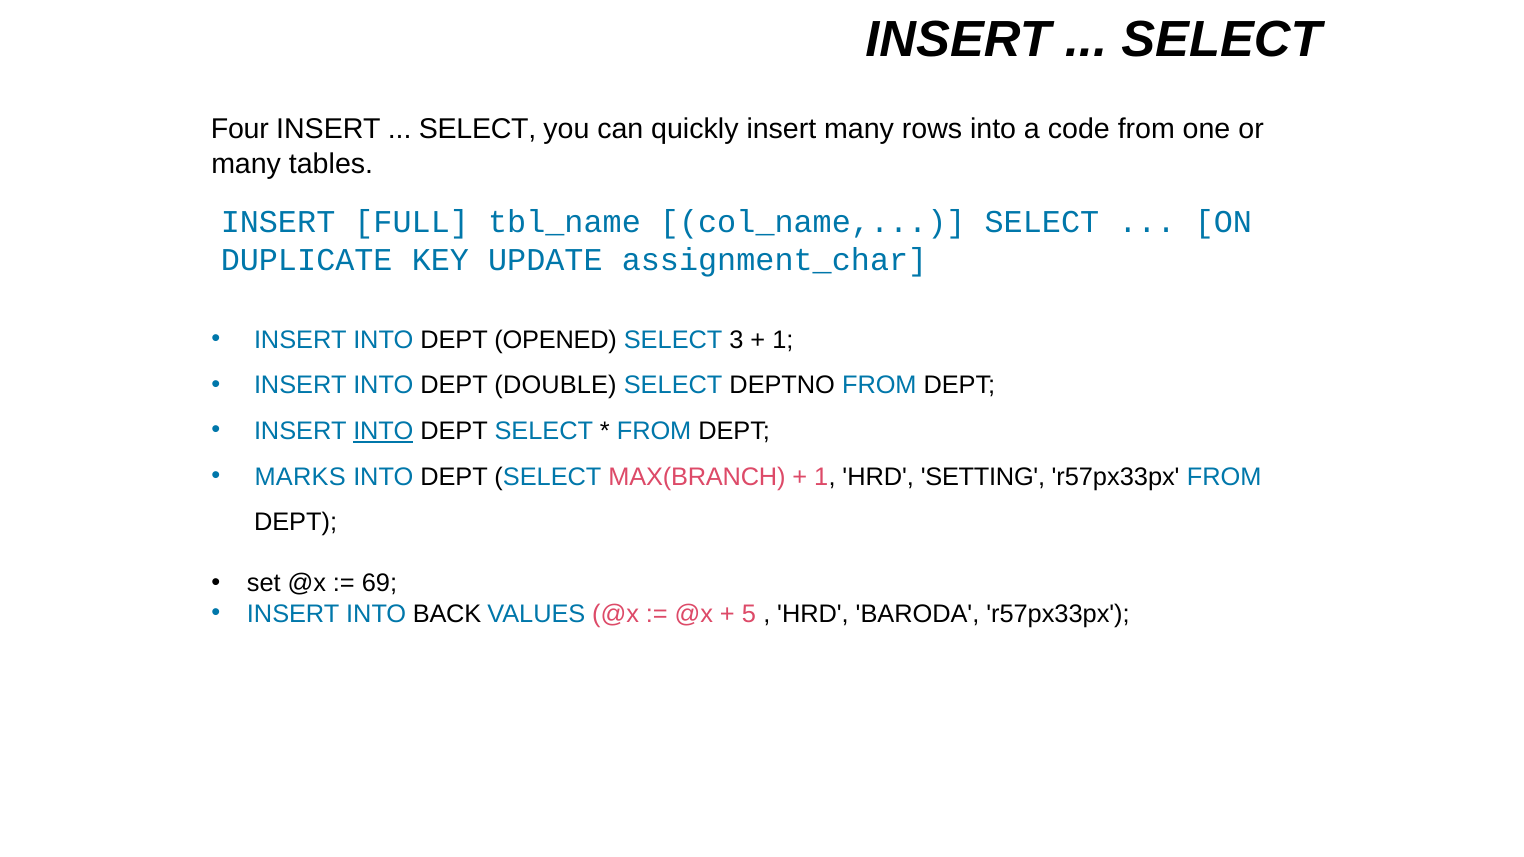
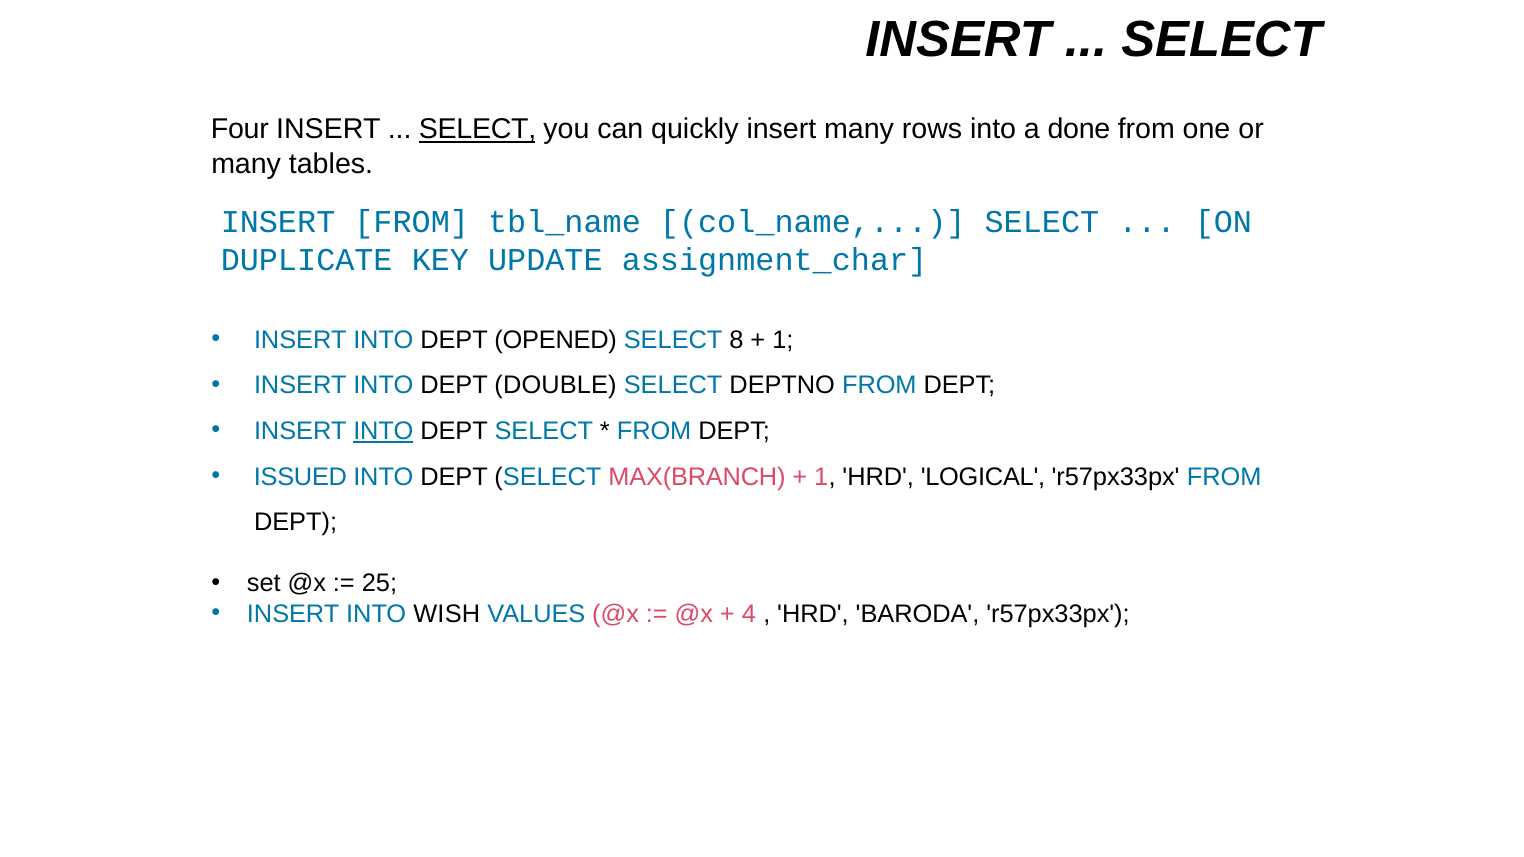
SELECT at (478, 130) underline: none -> present
code: code -> done
INSERT FULL: FULL -> FROM
3: 3 -> 8
MARKS: MARKS -> ISSUED
SETTING: SETTING -> LOGICAL
69: 69 -> 25
BACK: BACK -> WISH
5: 5 -> 4
